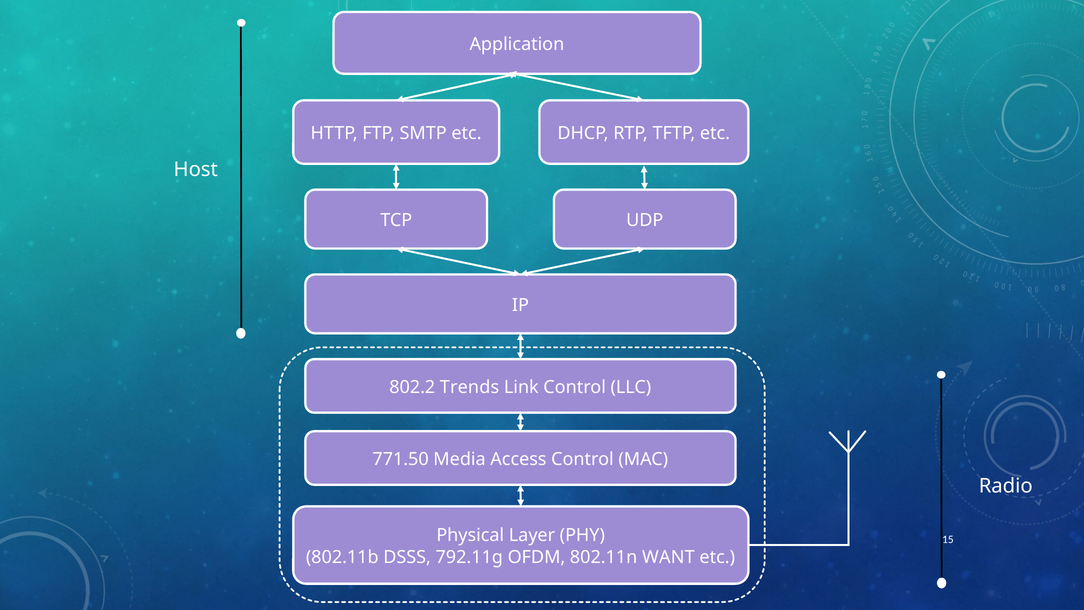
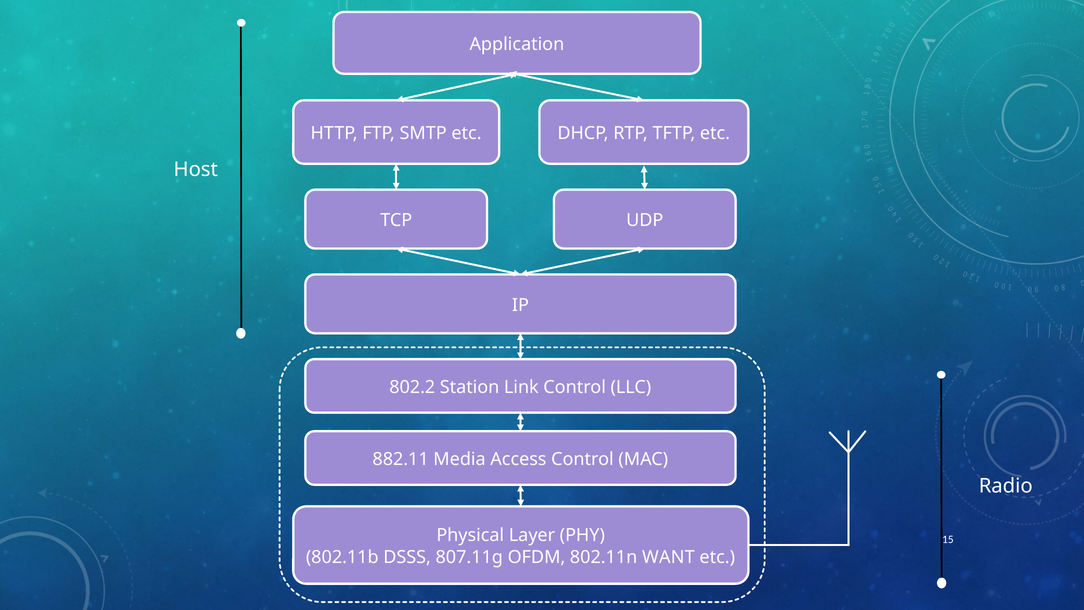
Trends: Trends -> Station
771.50: 771.50 -> 882.11
792.11g: 792.11g -> 807.11g
